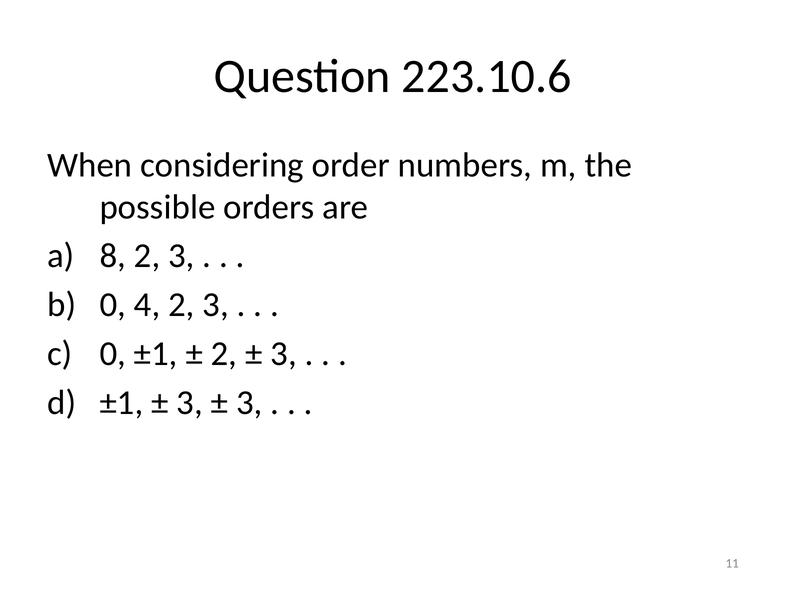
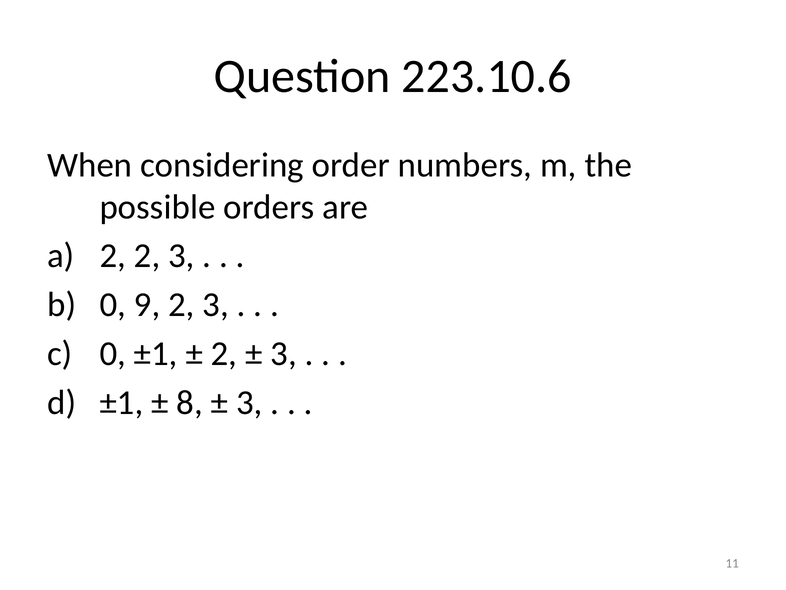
8 at (113, 256): 8 -> 2
4: 4 -> 9
3 at (190, 403): 3 -> 8
